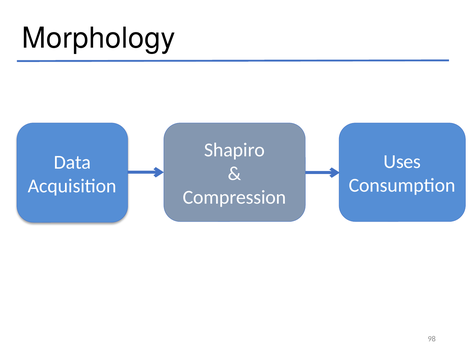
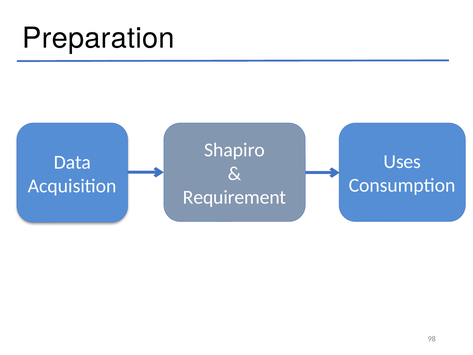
Morphology: Morphology -> Preparation
Compression: Compression -> Requirement
